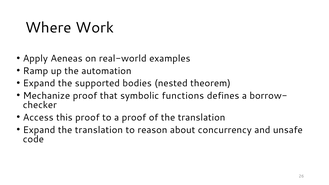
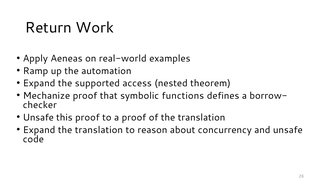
Where: Where -> Return
bodies: bodies -> access
Access at (38, 117): Access -> Unsafe
